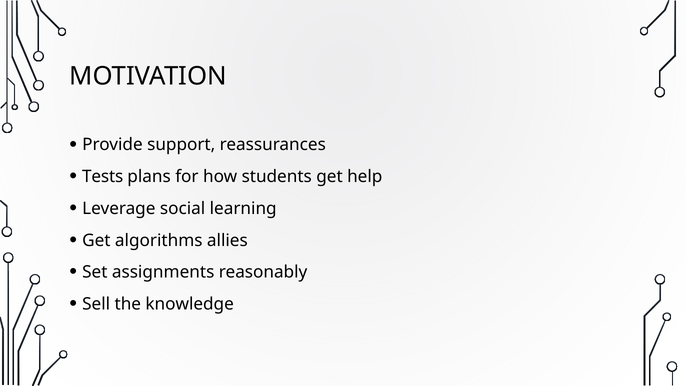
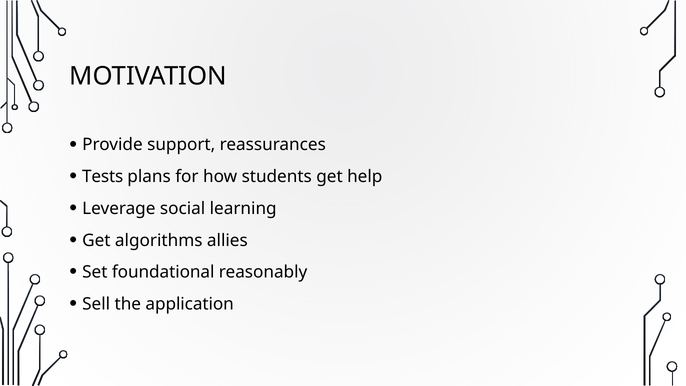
assignments: assignments -> foundational
knowledge: knowledge -> application
